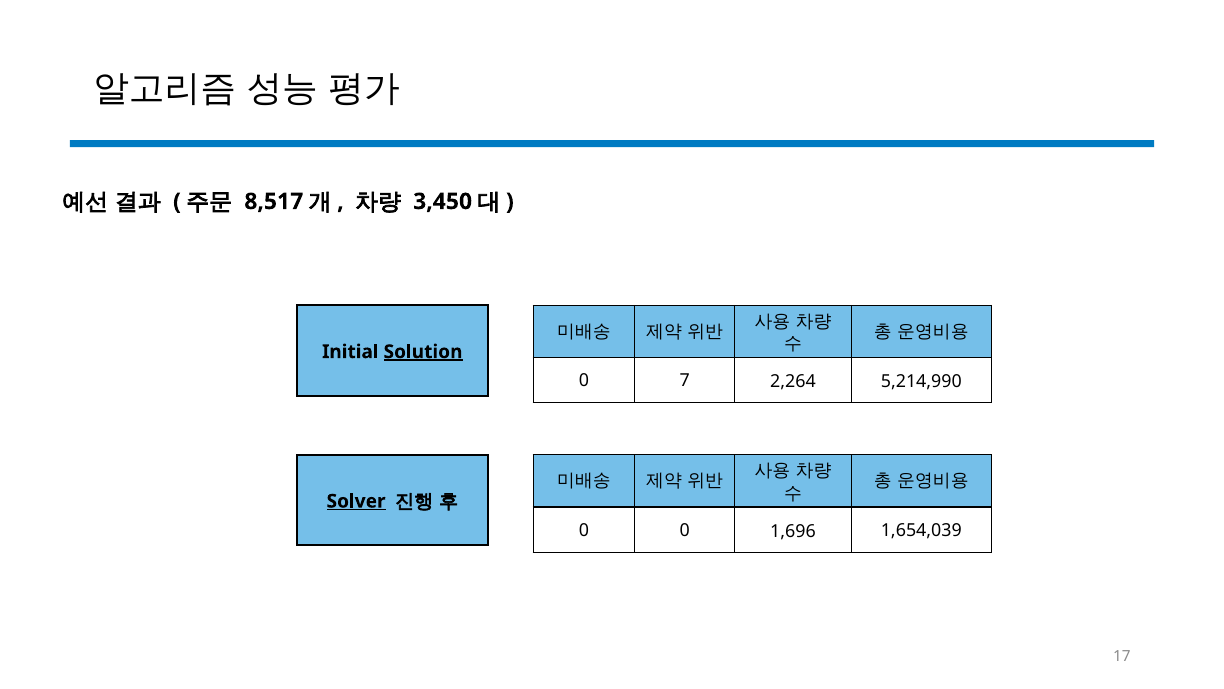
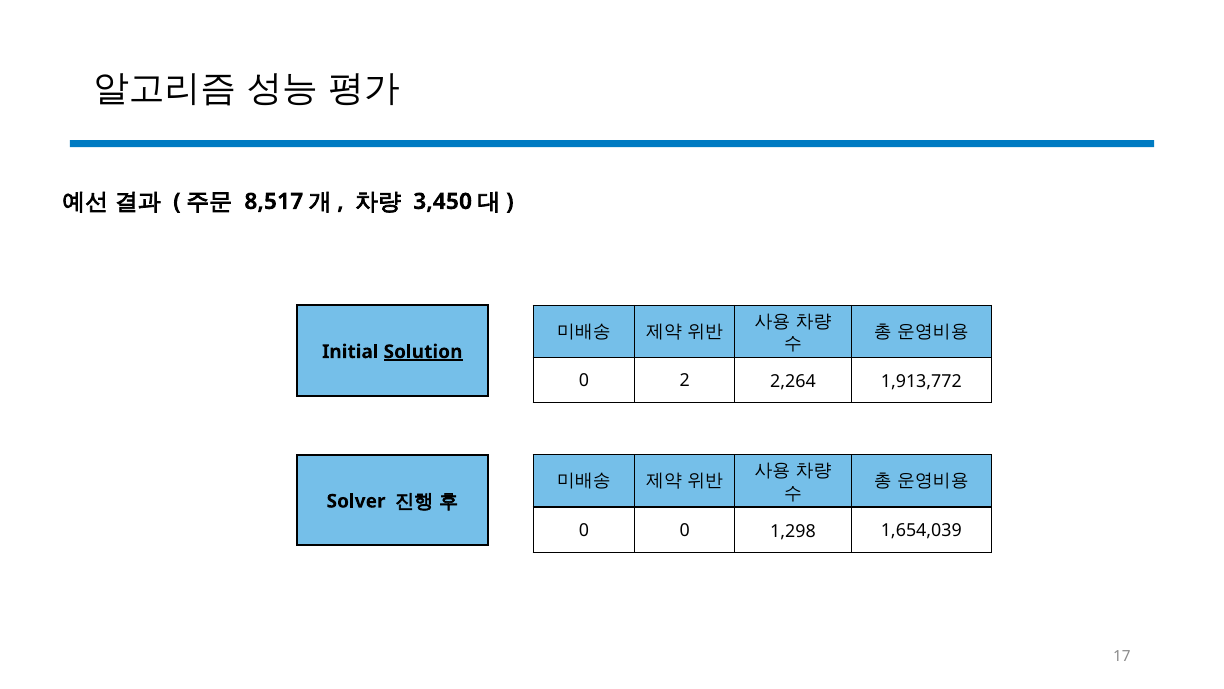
7: 7 -> 2
5,214,990: 5,214,990 -> 1,913,772
Solver underline: present -> none
1,696: 1,696 -> 1,298
